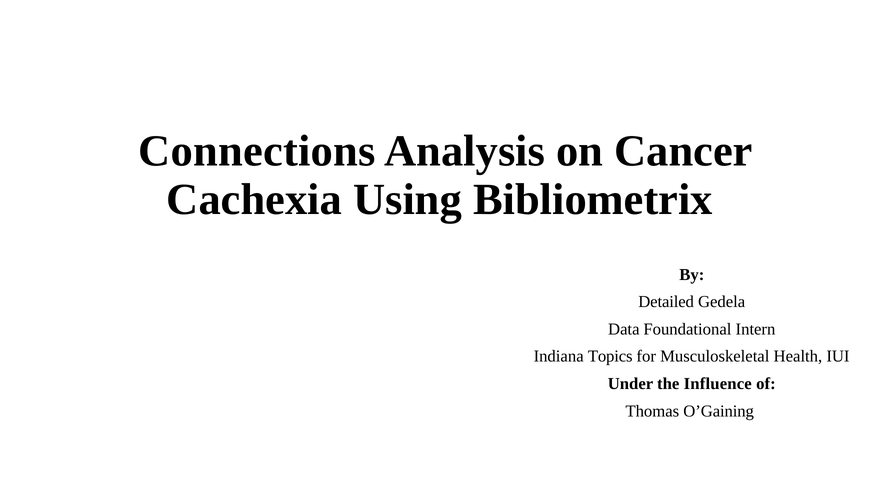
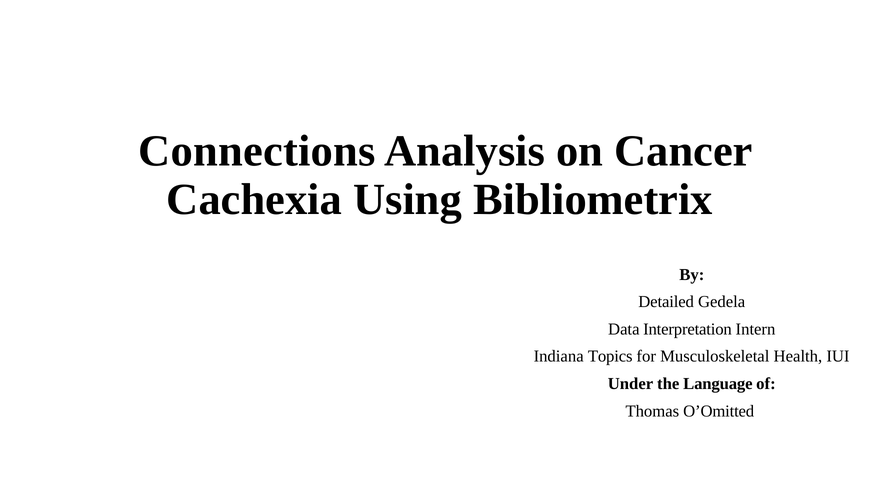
Foundational: Foundational -> Interpretation
Influence: Influence -> Language
O’Gaining: O’Gaining -> O’Omitted
